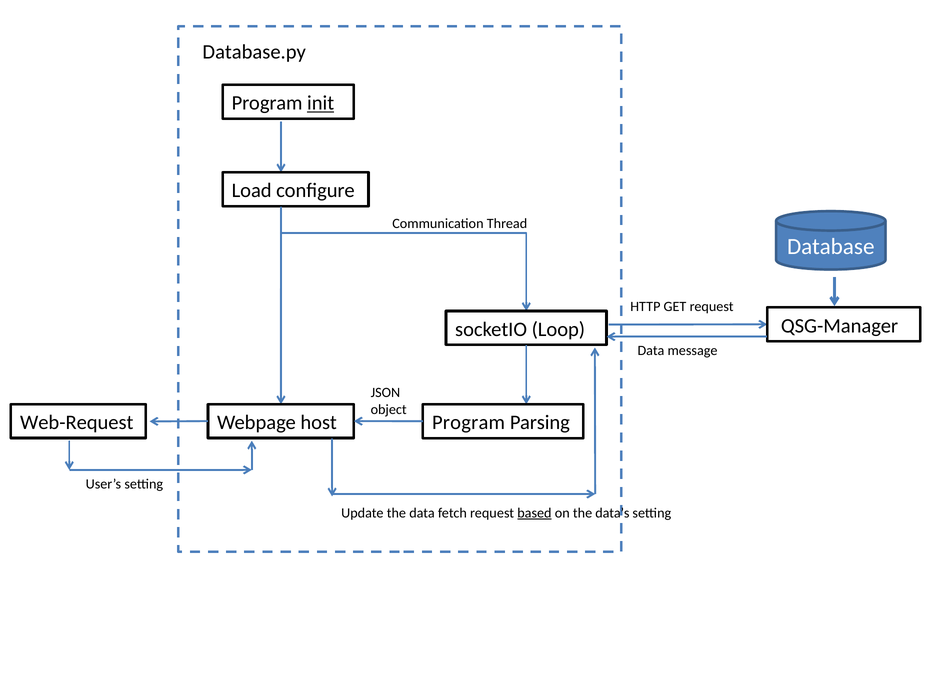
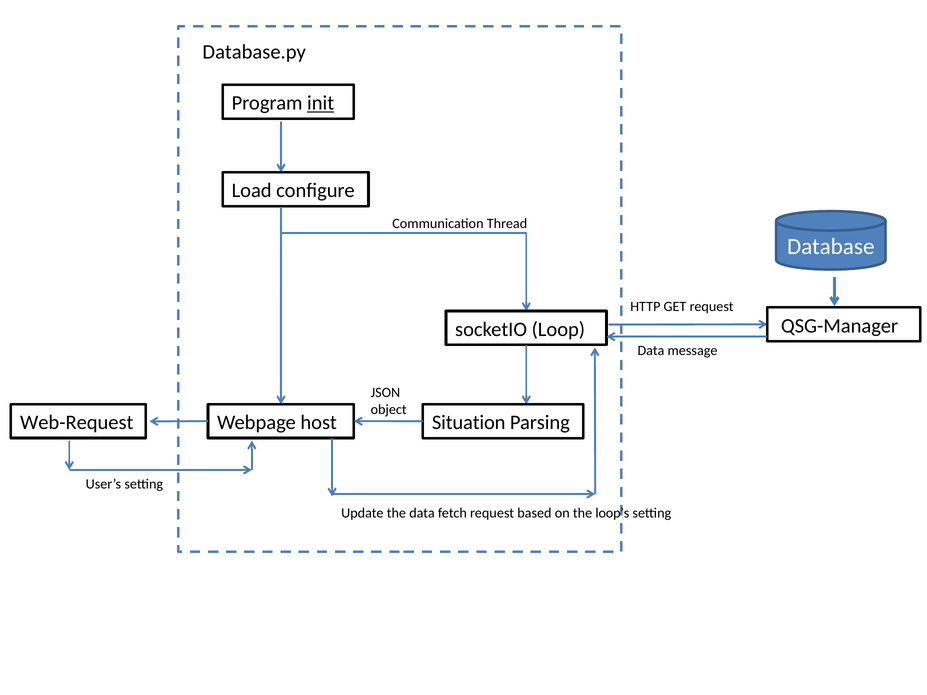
Program at (469, 423): Program -> Situation
based underline: present -> none
data’s: data’s -> loop’s
